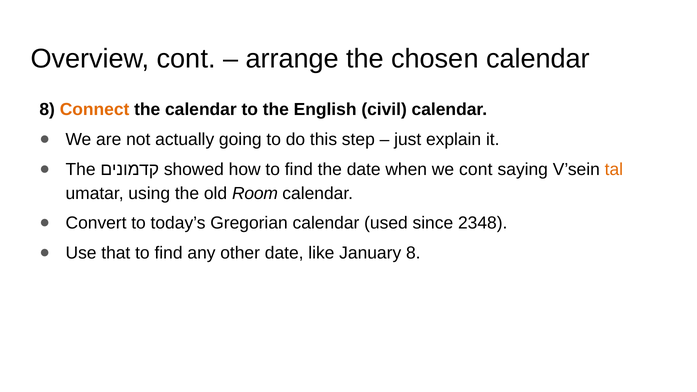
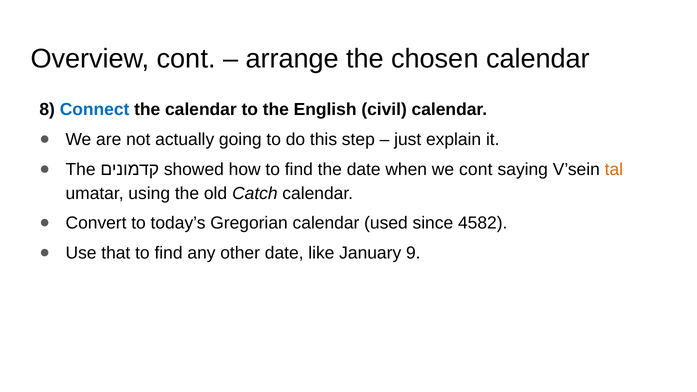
Connect colour: orange -> blue
Room: Room -> Catch
2348: 2348 -> 4582
January 8: 8 -> 9
